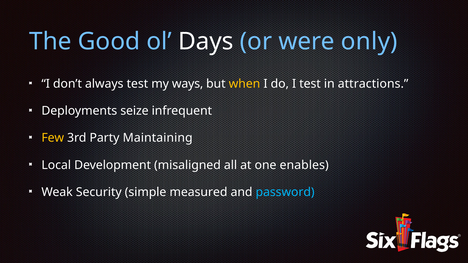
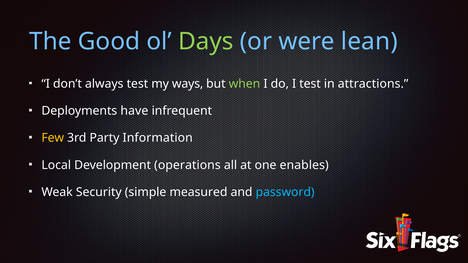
Days colour: white -> light green
only: only -> lean
when colour: yellow -> light green
seize: seize -> have
Maintaining: Maintaining -> Information
misaligned: misaligned -> operations
